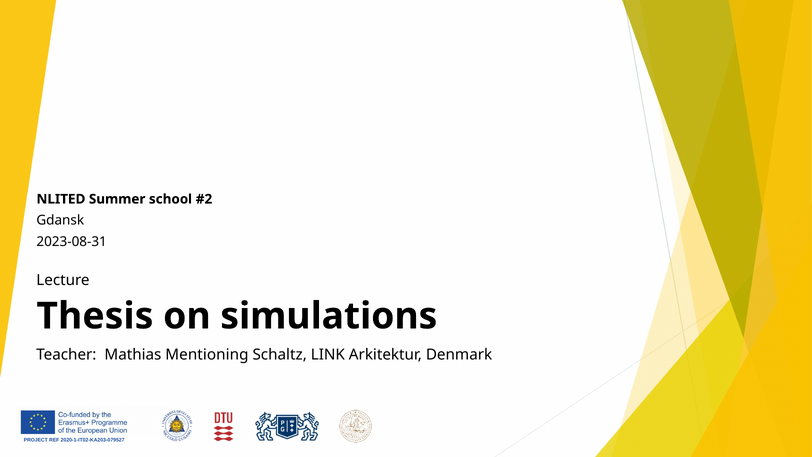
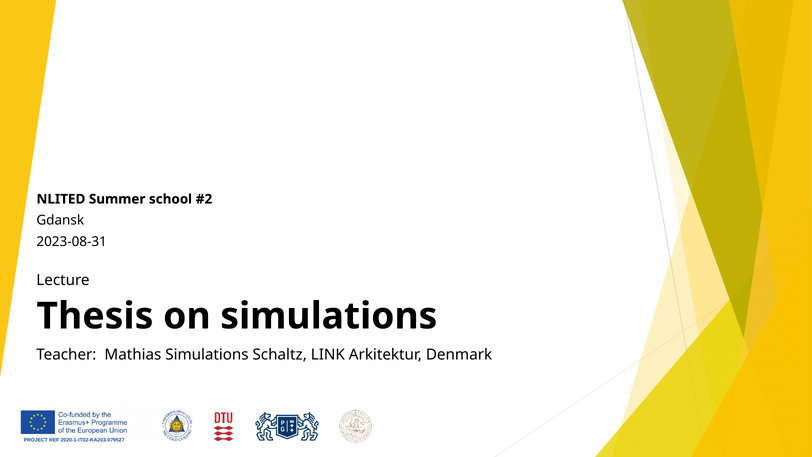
Mathias Mentioning: Mentioning -> Simulations
